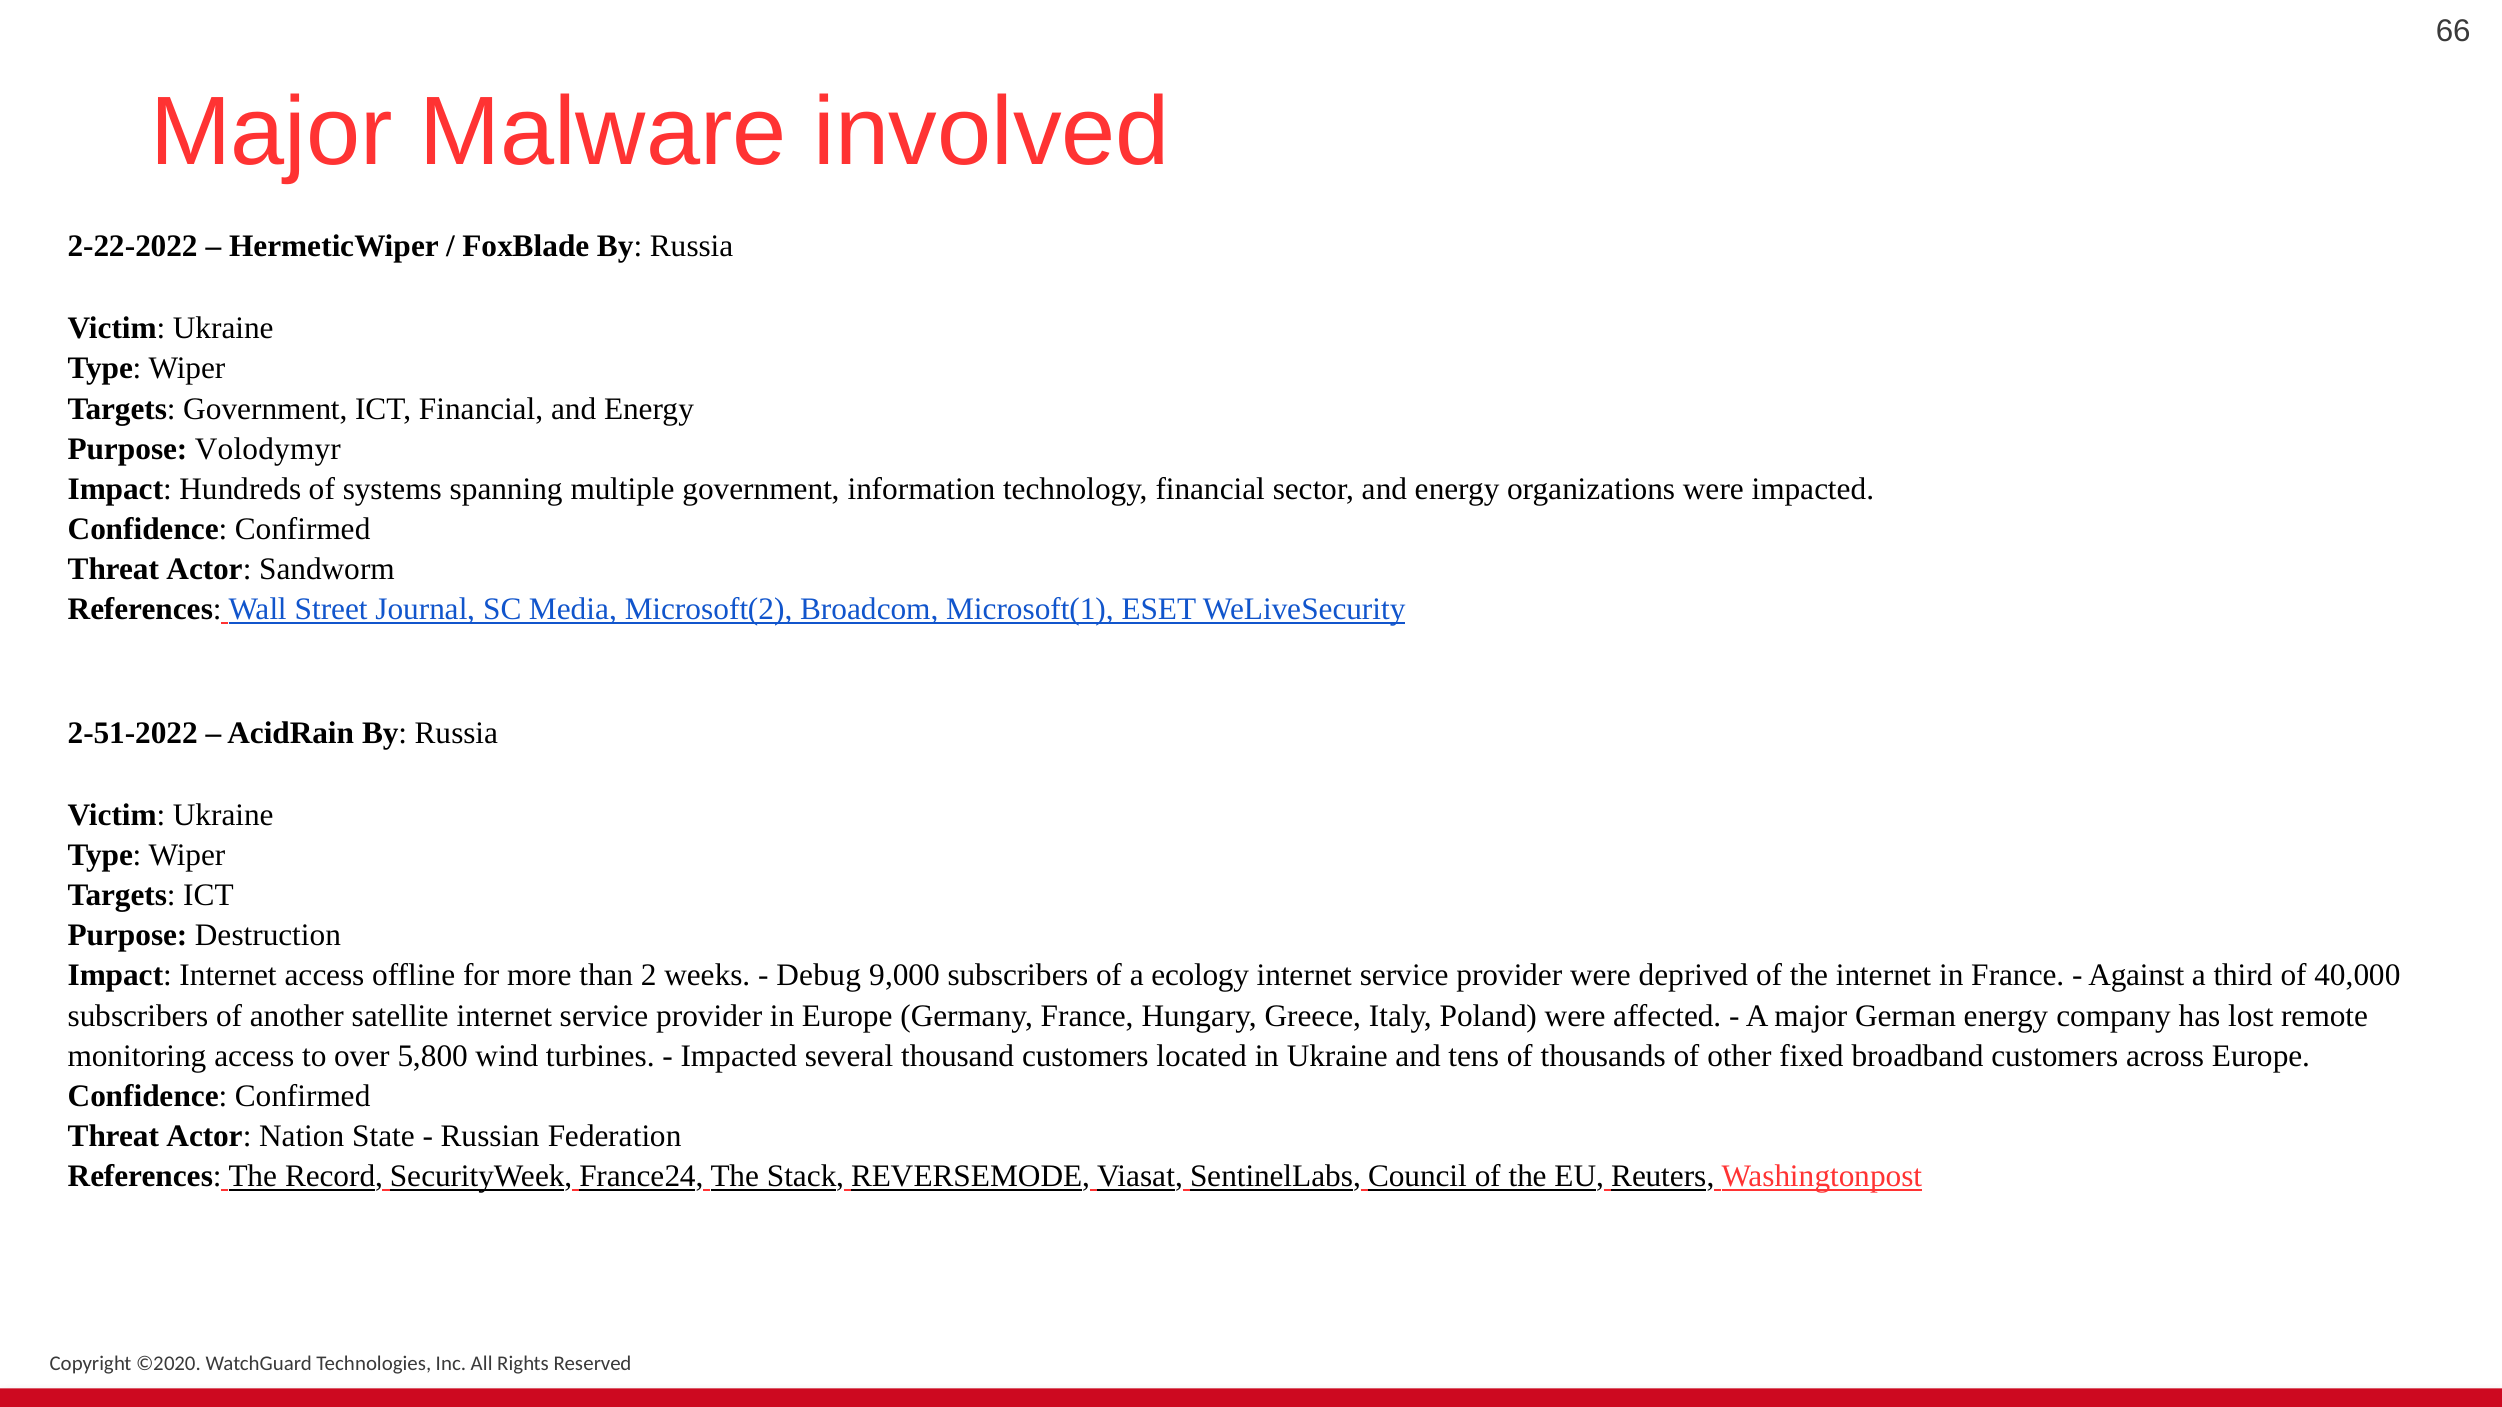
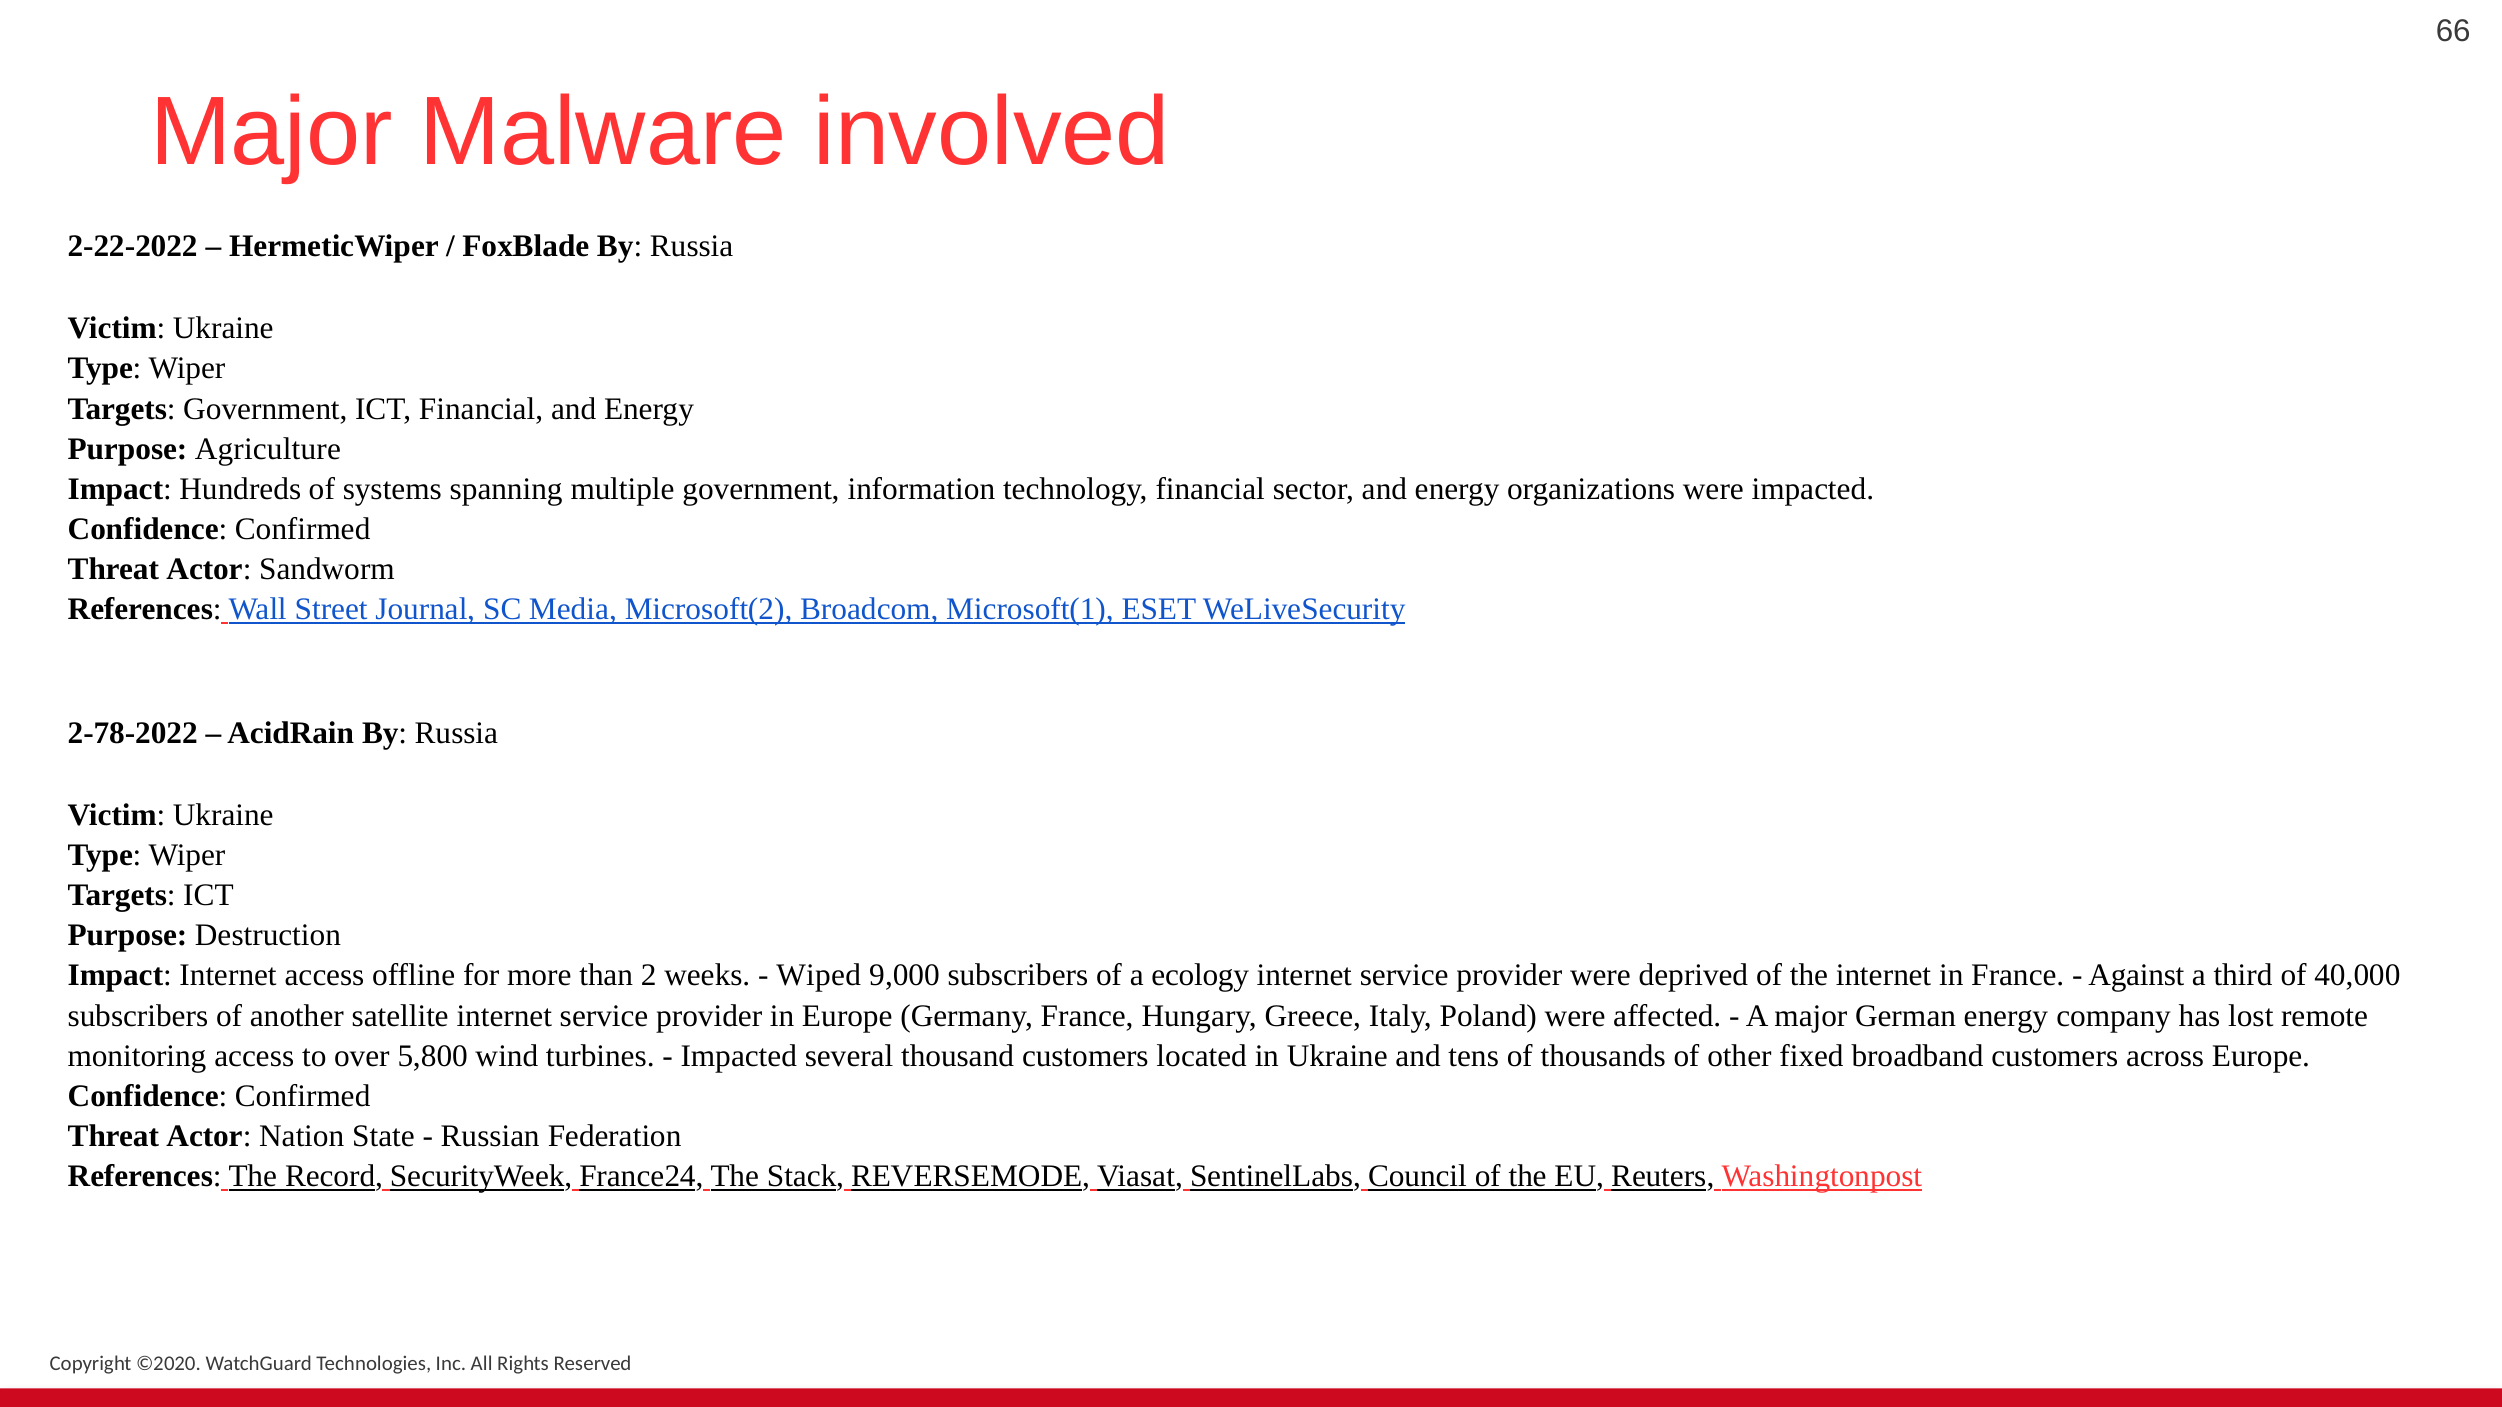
Volodymyr: Volodymyr -> Agriculture
2-51-2022: 2-51-2022 -> 2-78-2022
Debug: Debug -> Wiped
